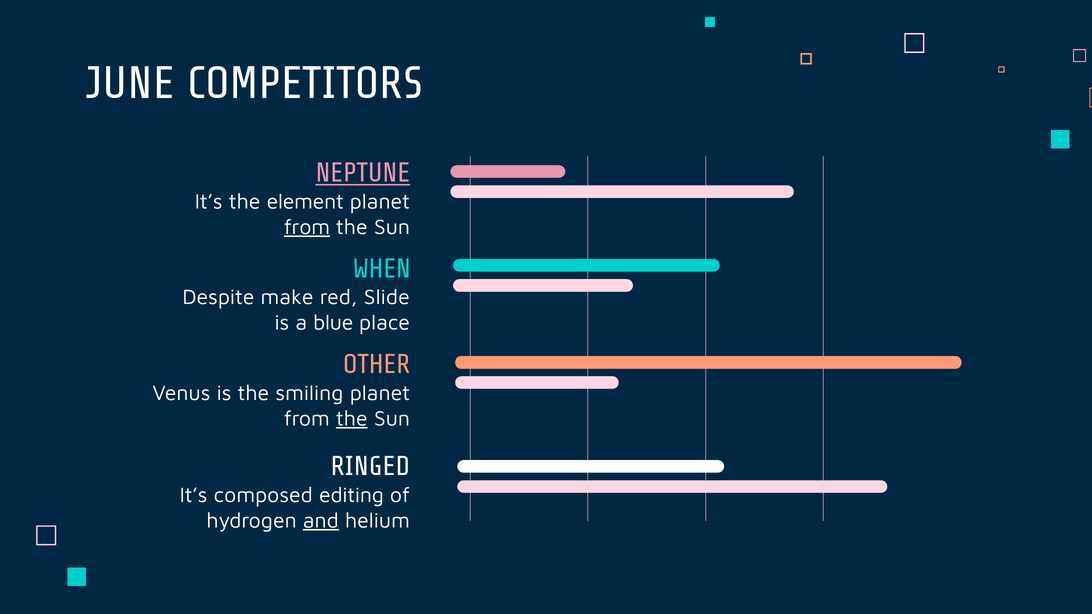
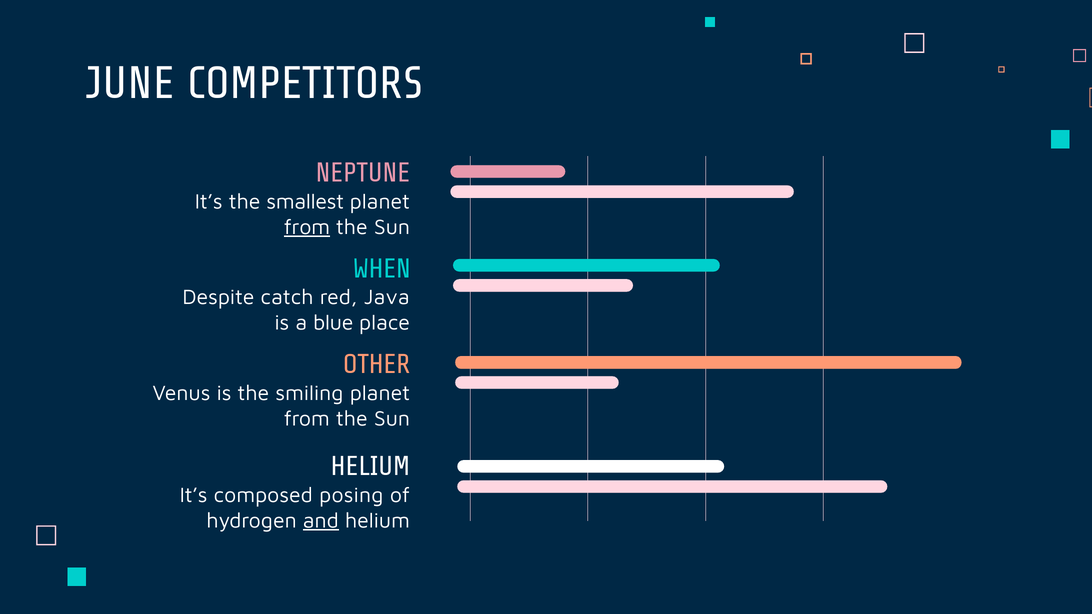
NEPTUNE underline: present -> none
element: element -> smallest
make: make -> catch
Slide: Slide -> Java
the at (352, 419) underline: present -> none
RINGED at (370, 466): RINGED -> HELIUM
editing: editing -> posing
